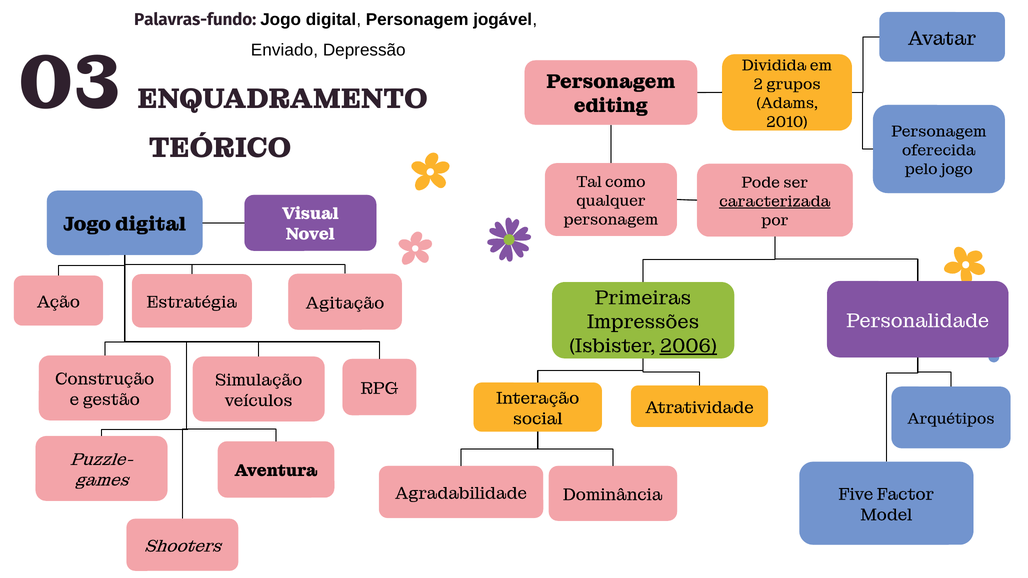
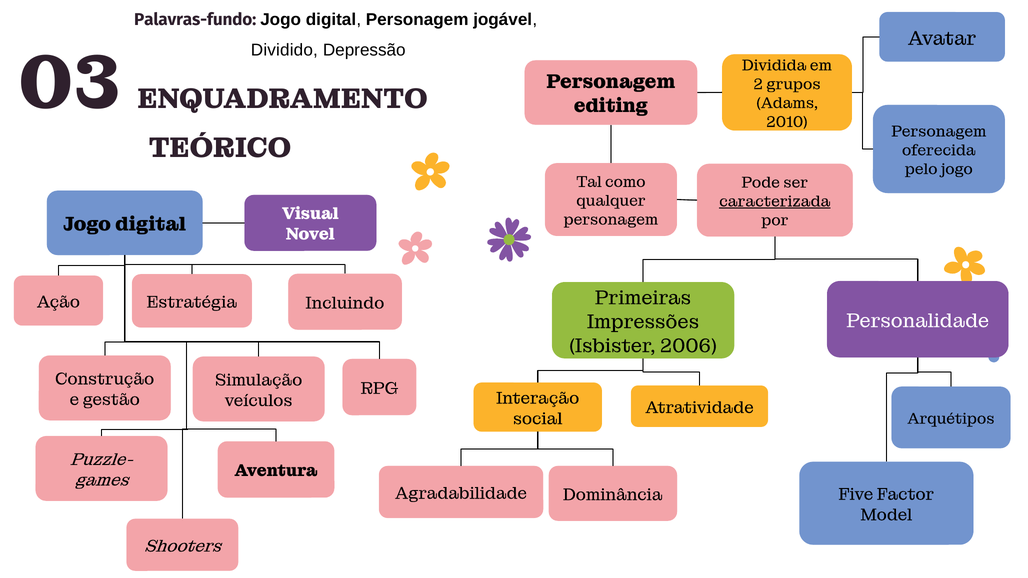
Enviado: Enviado -> Dividido
Agitação: Agitação -> Incluindo
2006 underline: present -> none
